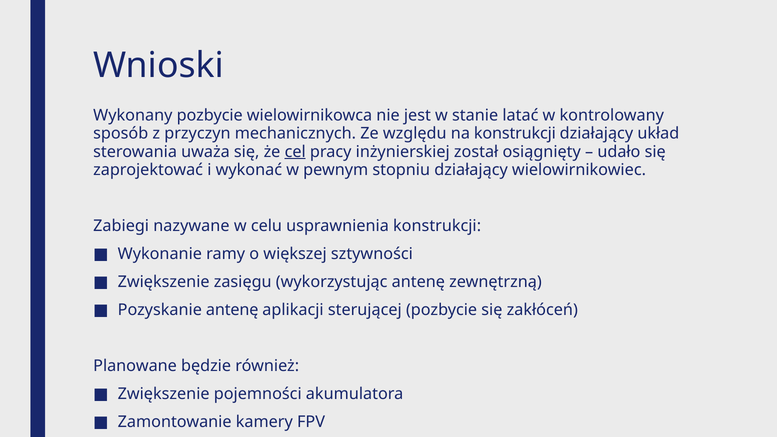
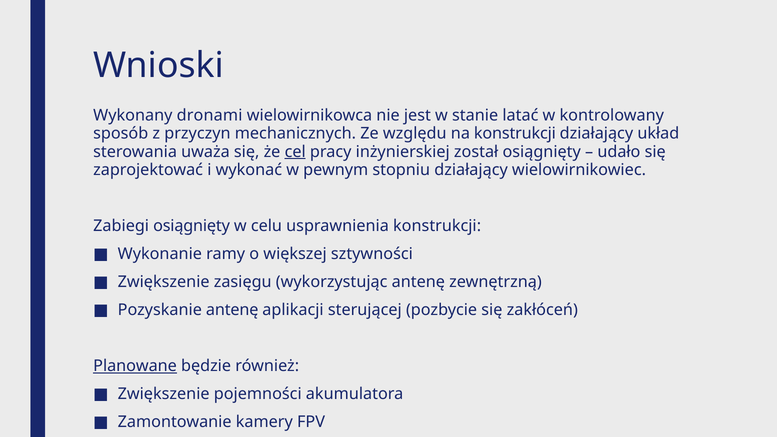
Wykonany pozbycie: pozbycie -> dronami
Zabiegi nazywane: nazywane -> osiągnięty
Planowane underline: none -> present
